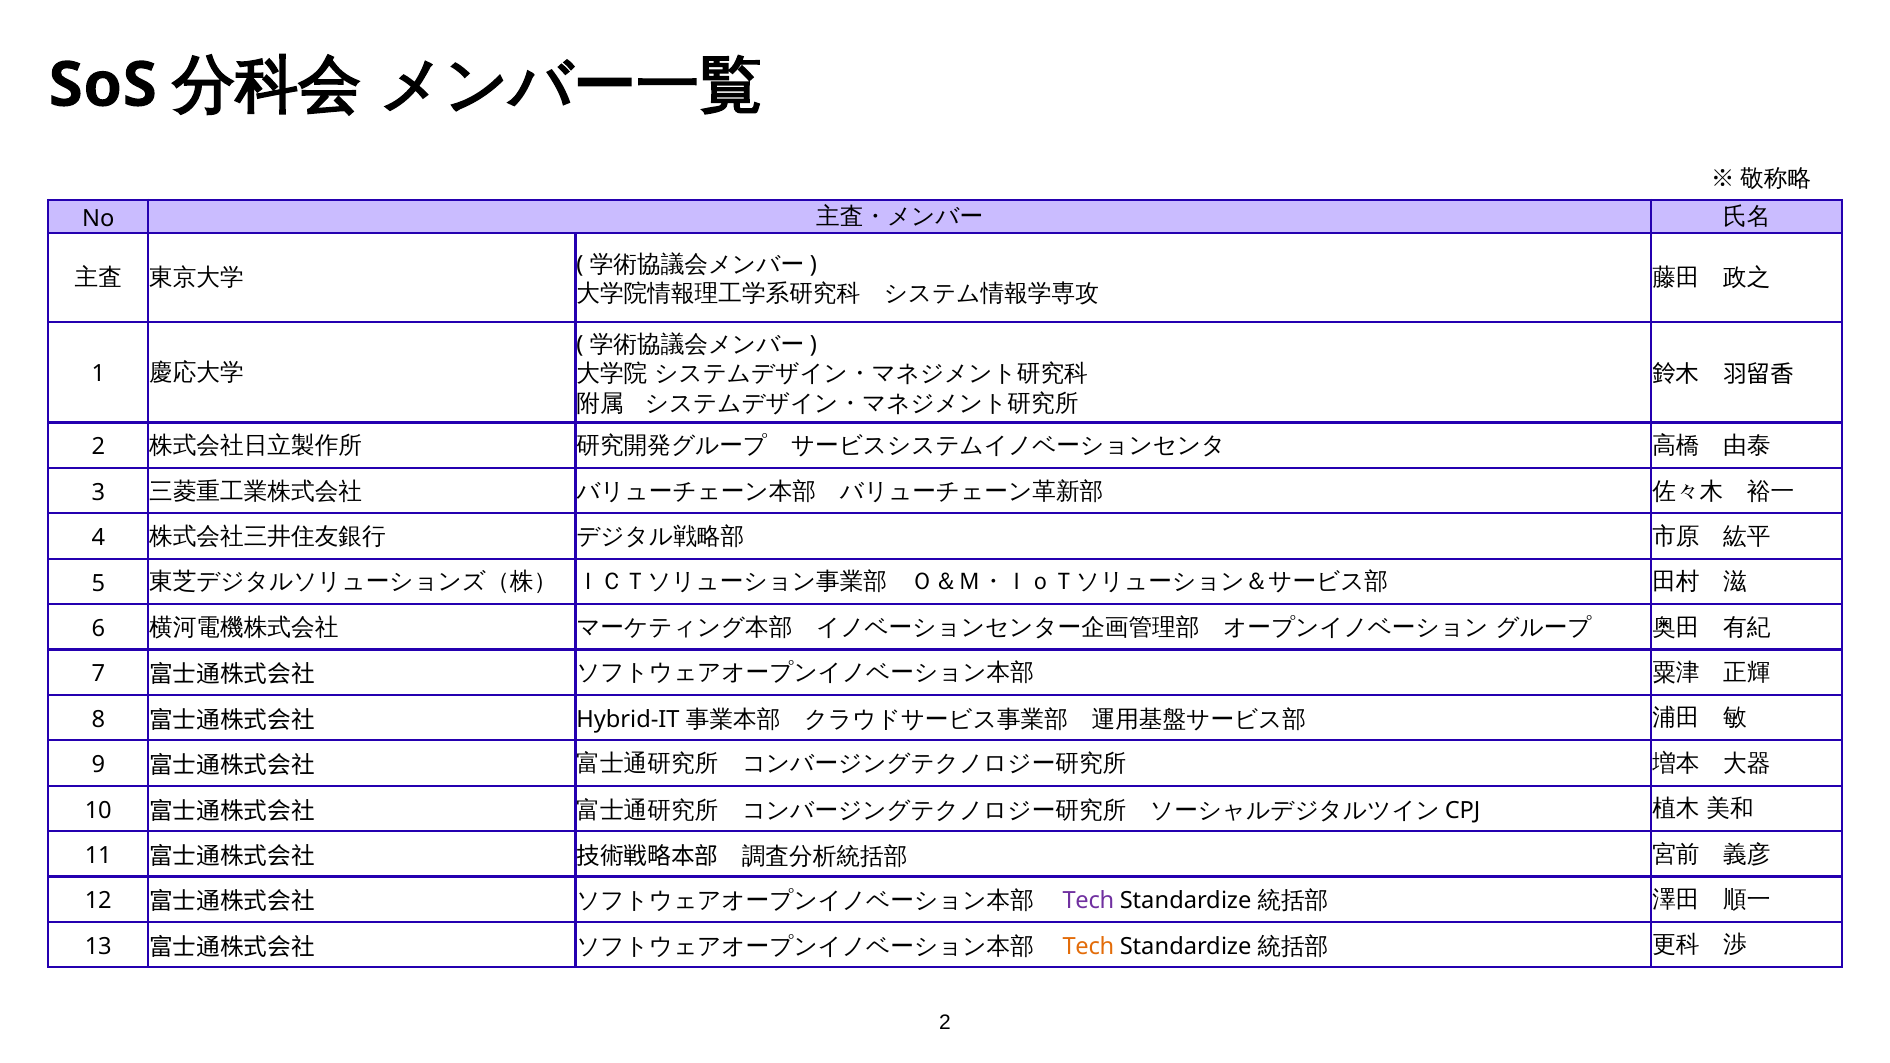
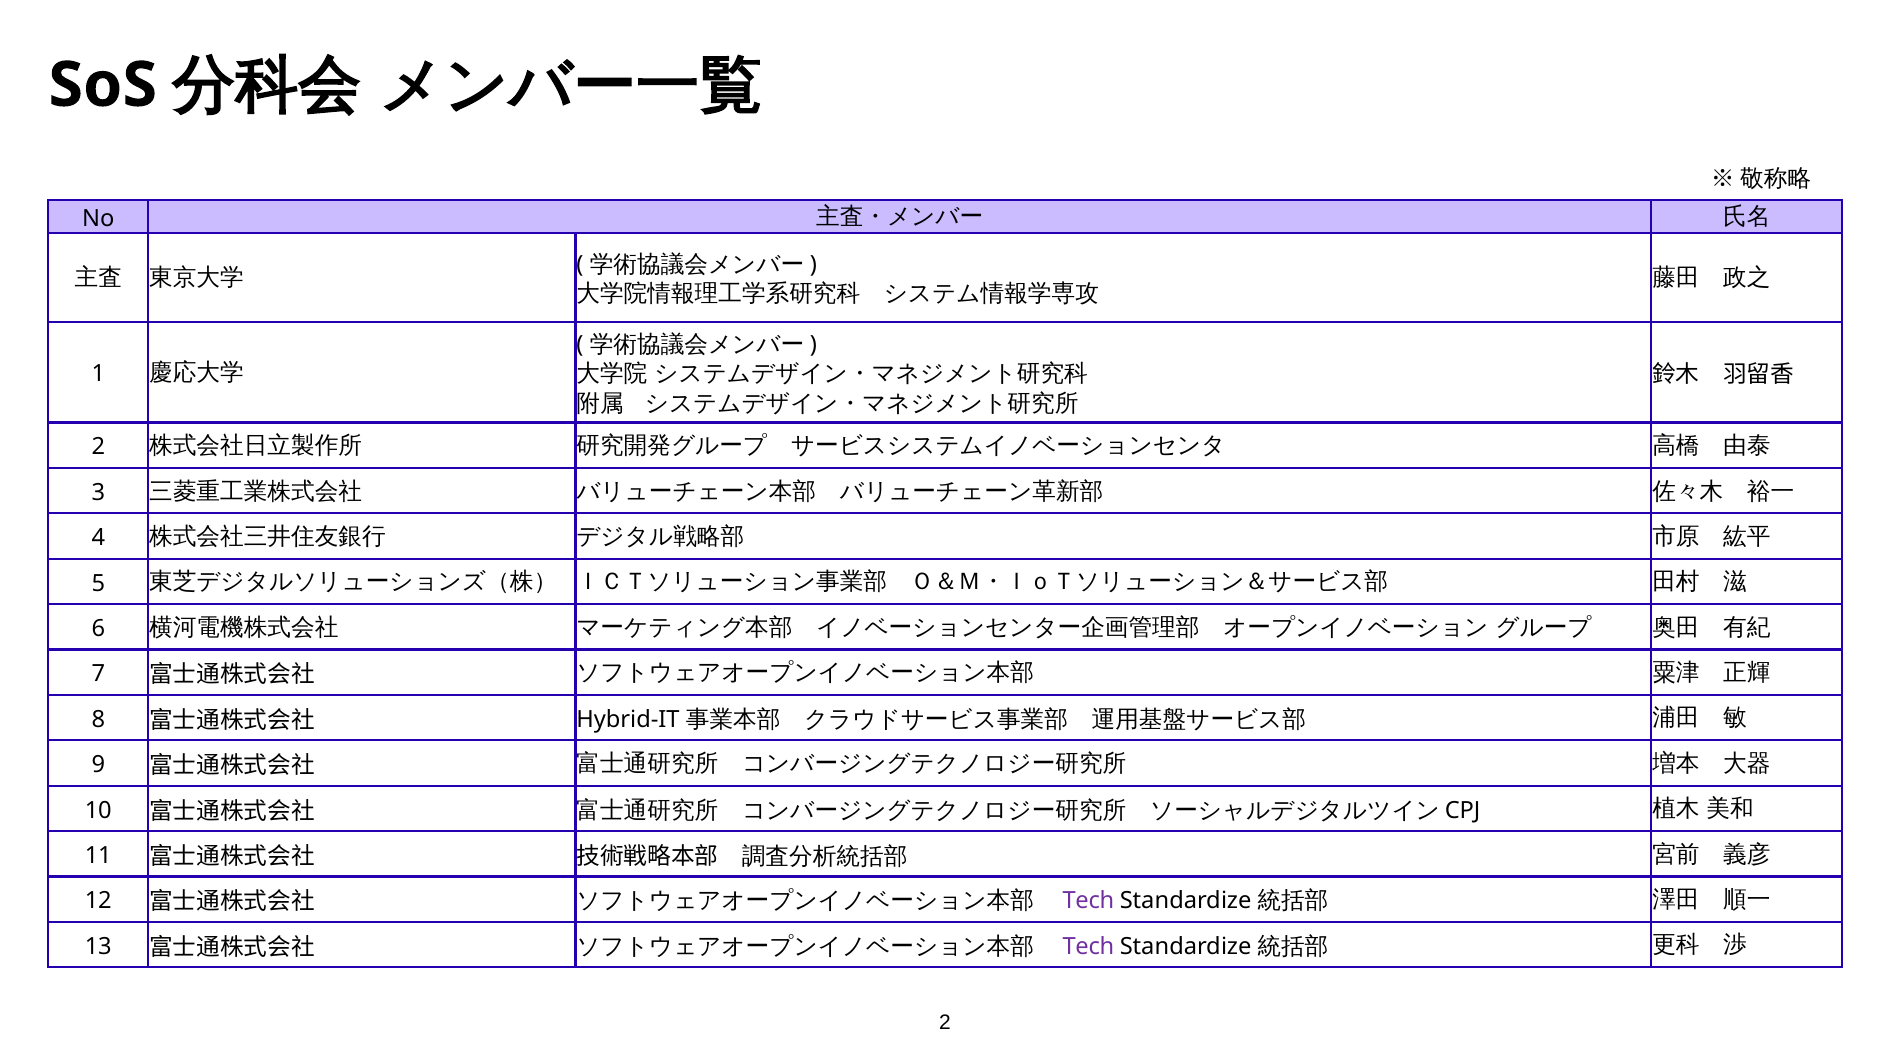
Tech at (1088, 946) colour: orange -> purple
